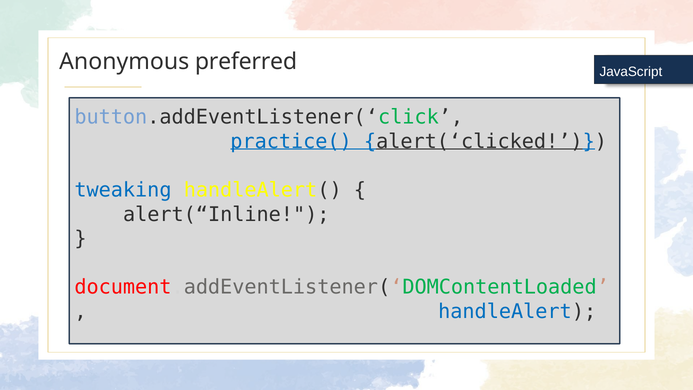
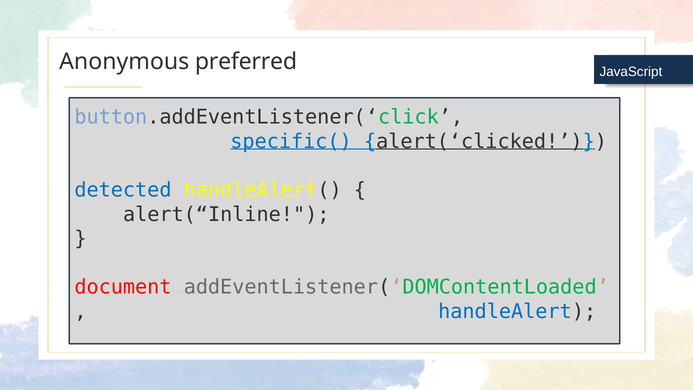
practice(: practice( -> specific(
tweaking: tweaking -> detected
